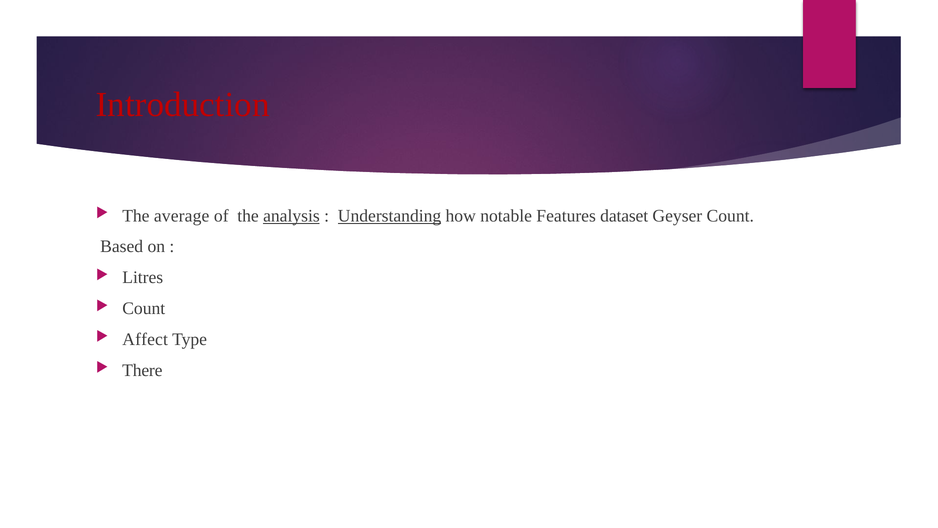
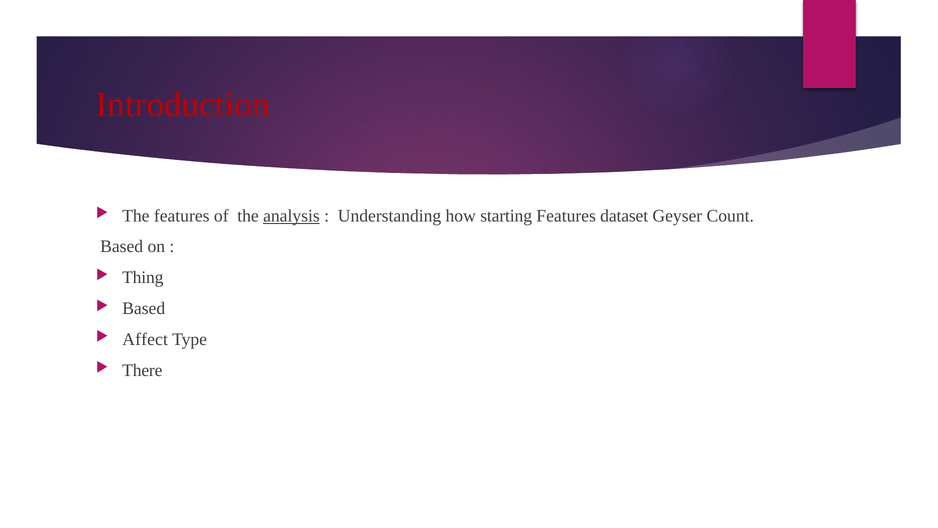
The average: average -> features
Understanding underline: present -> none
notable: notable -> starting
Litres: Litres -> Thing
Count at (144, 308): Count -> Based
